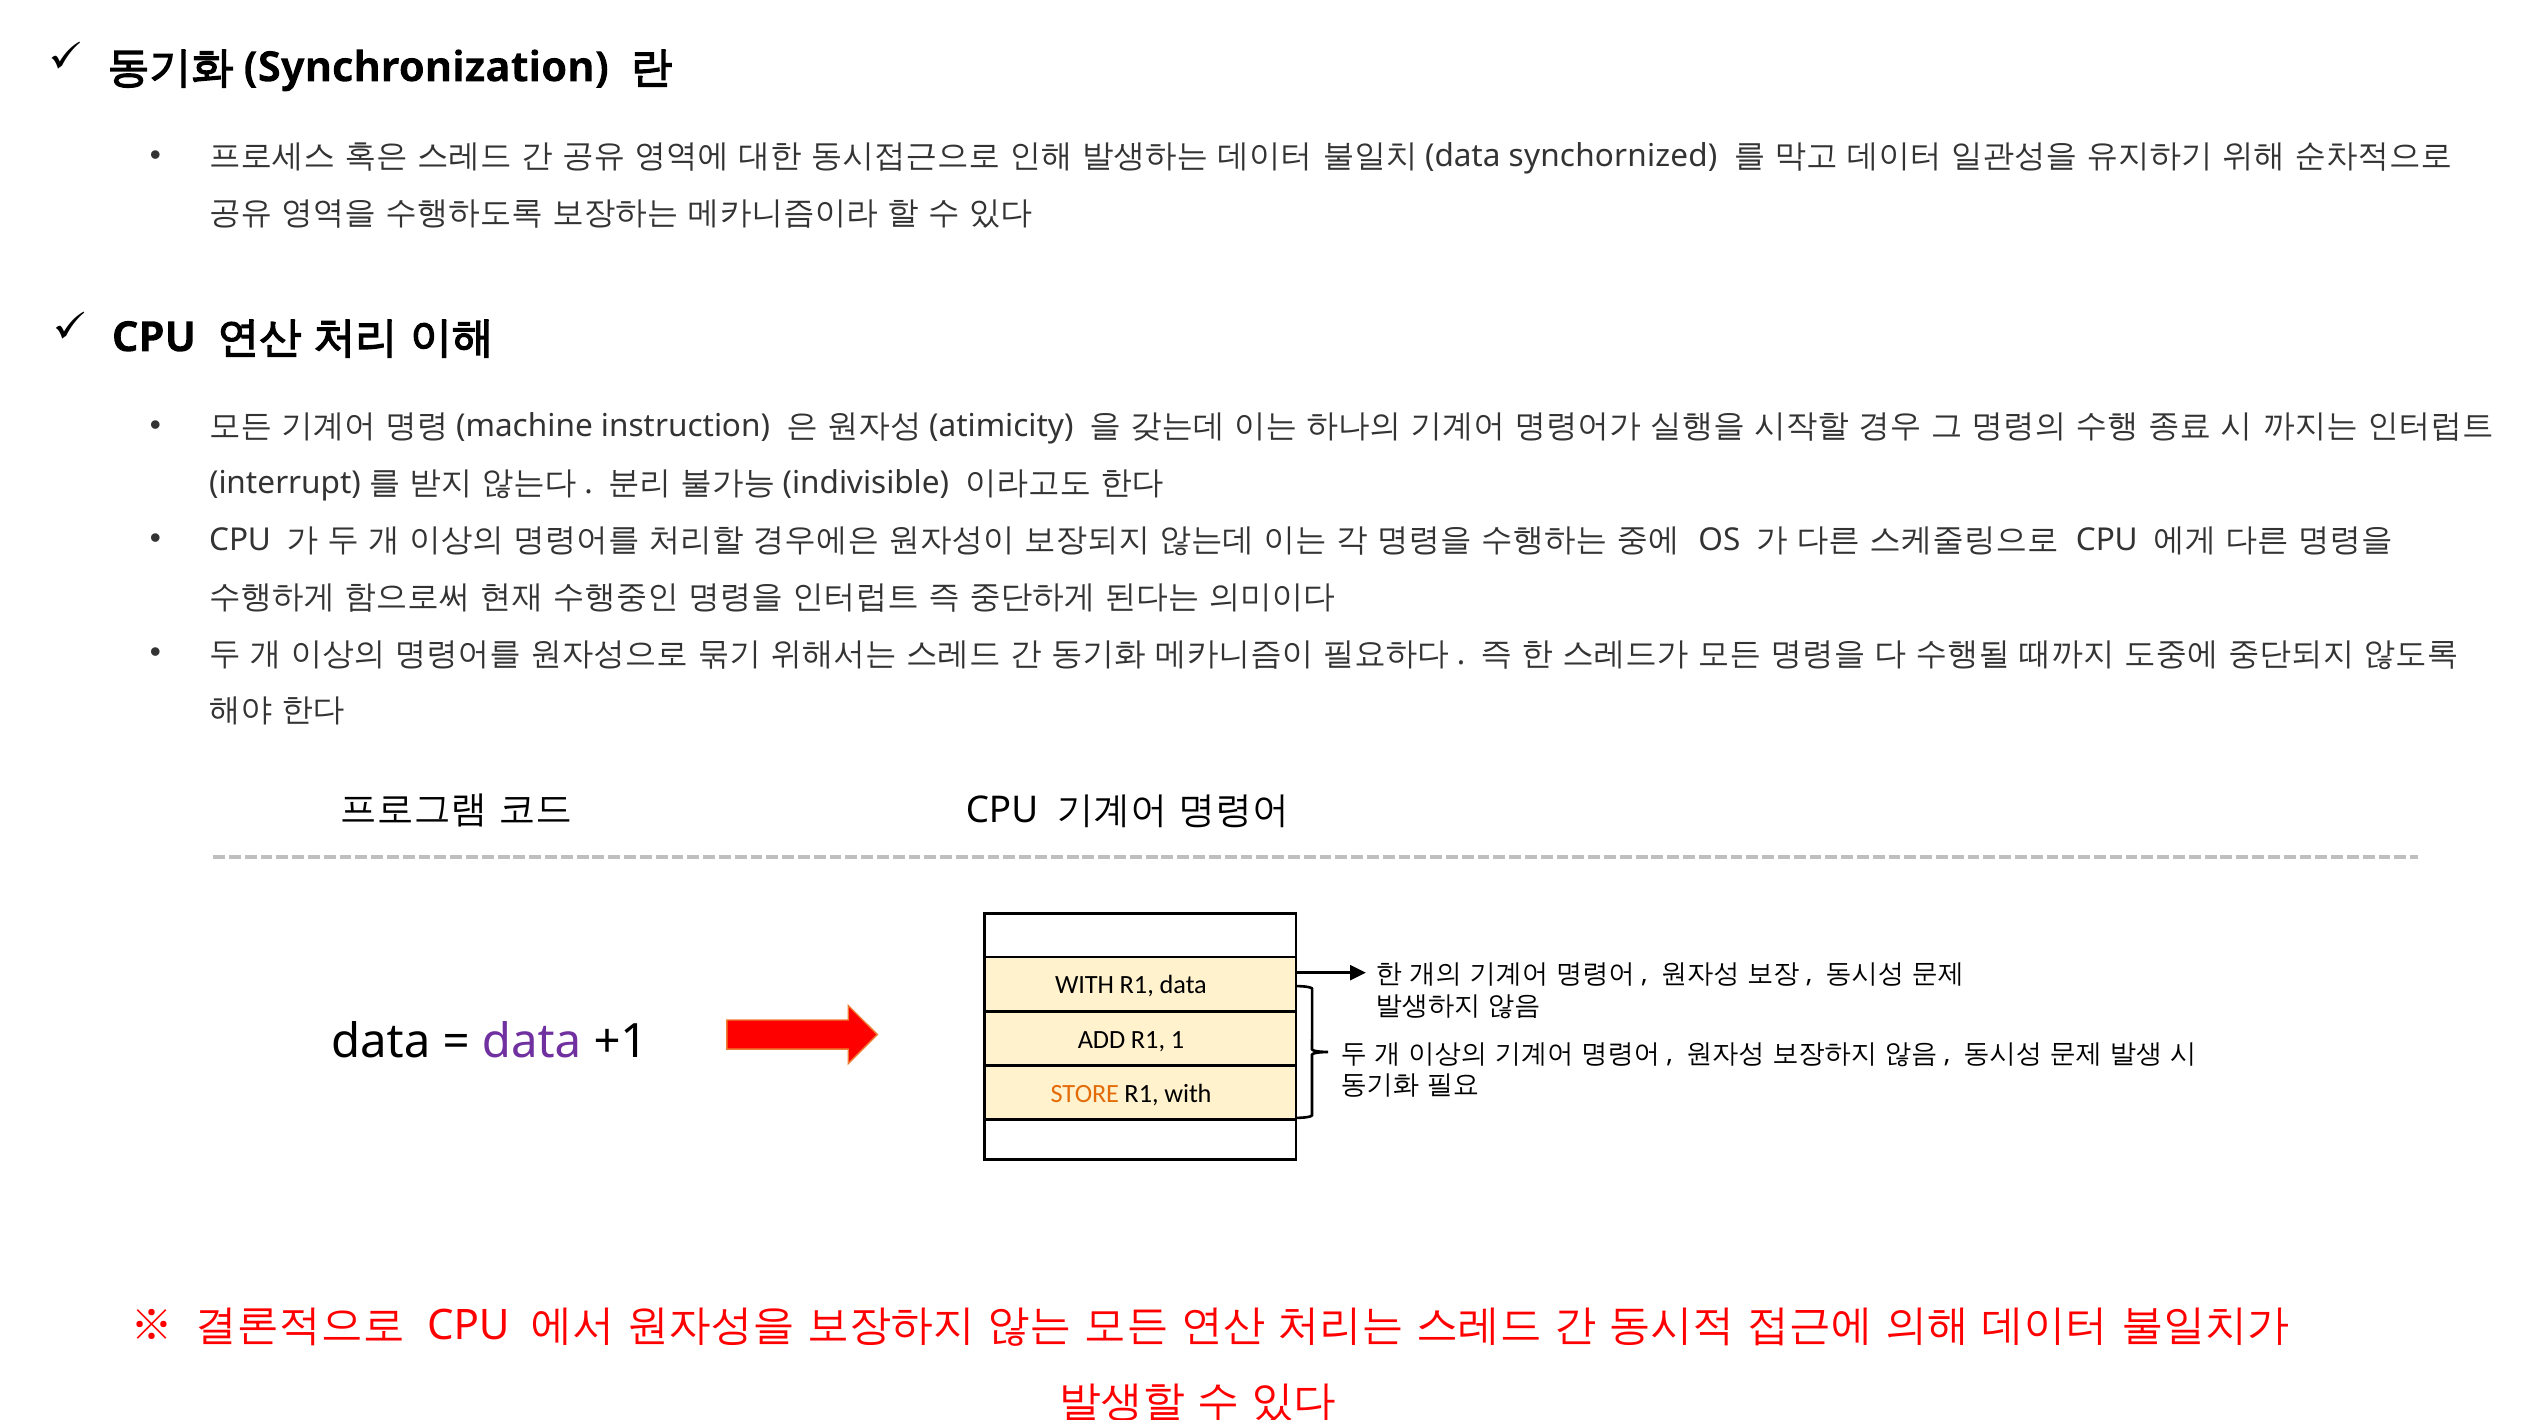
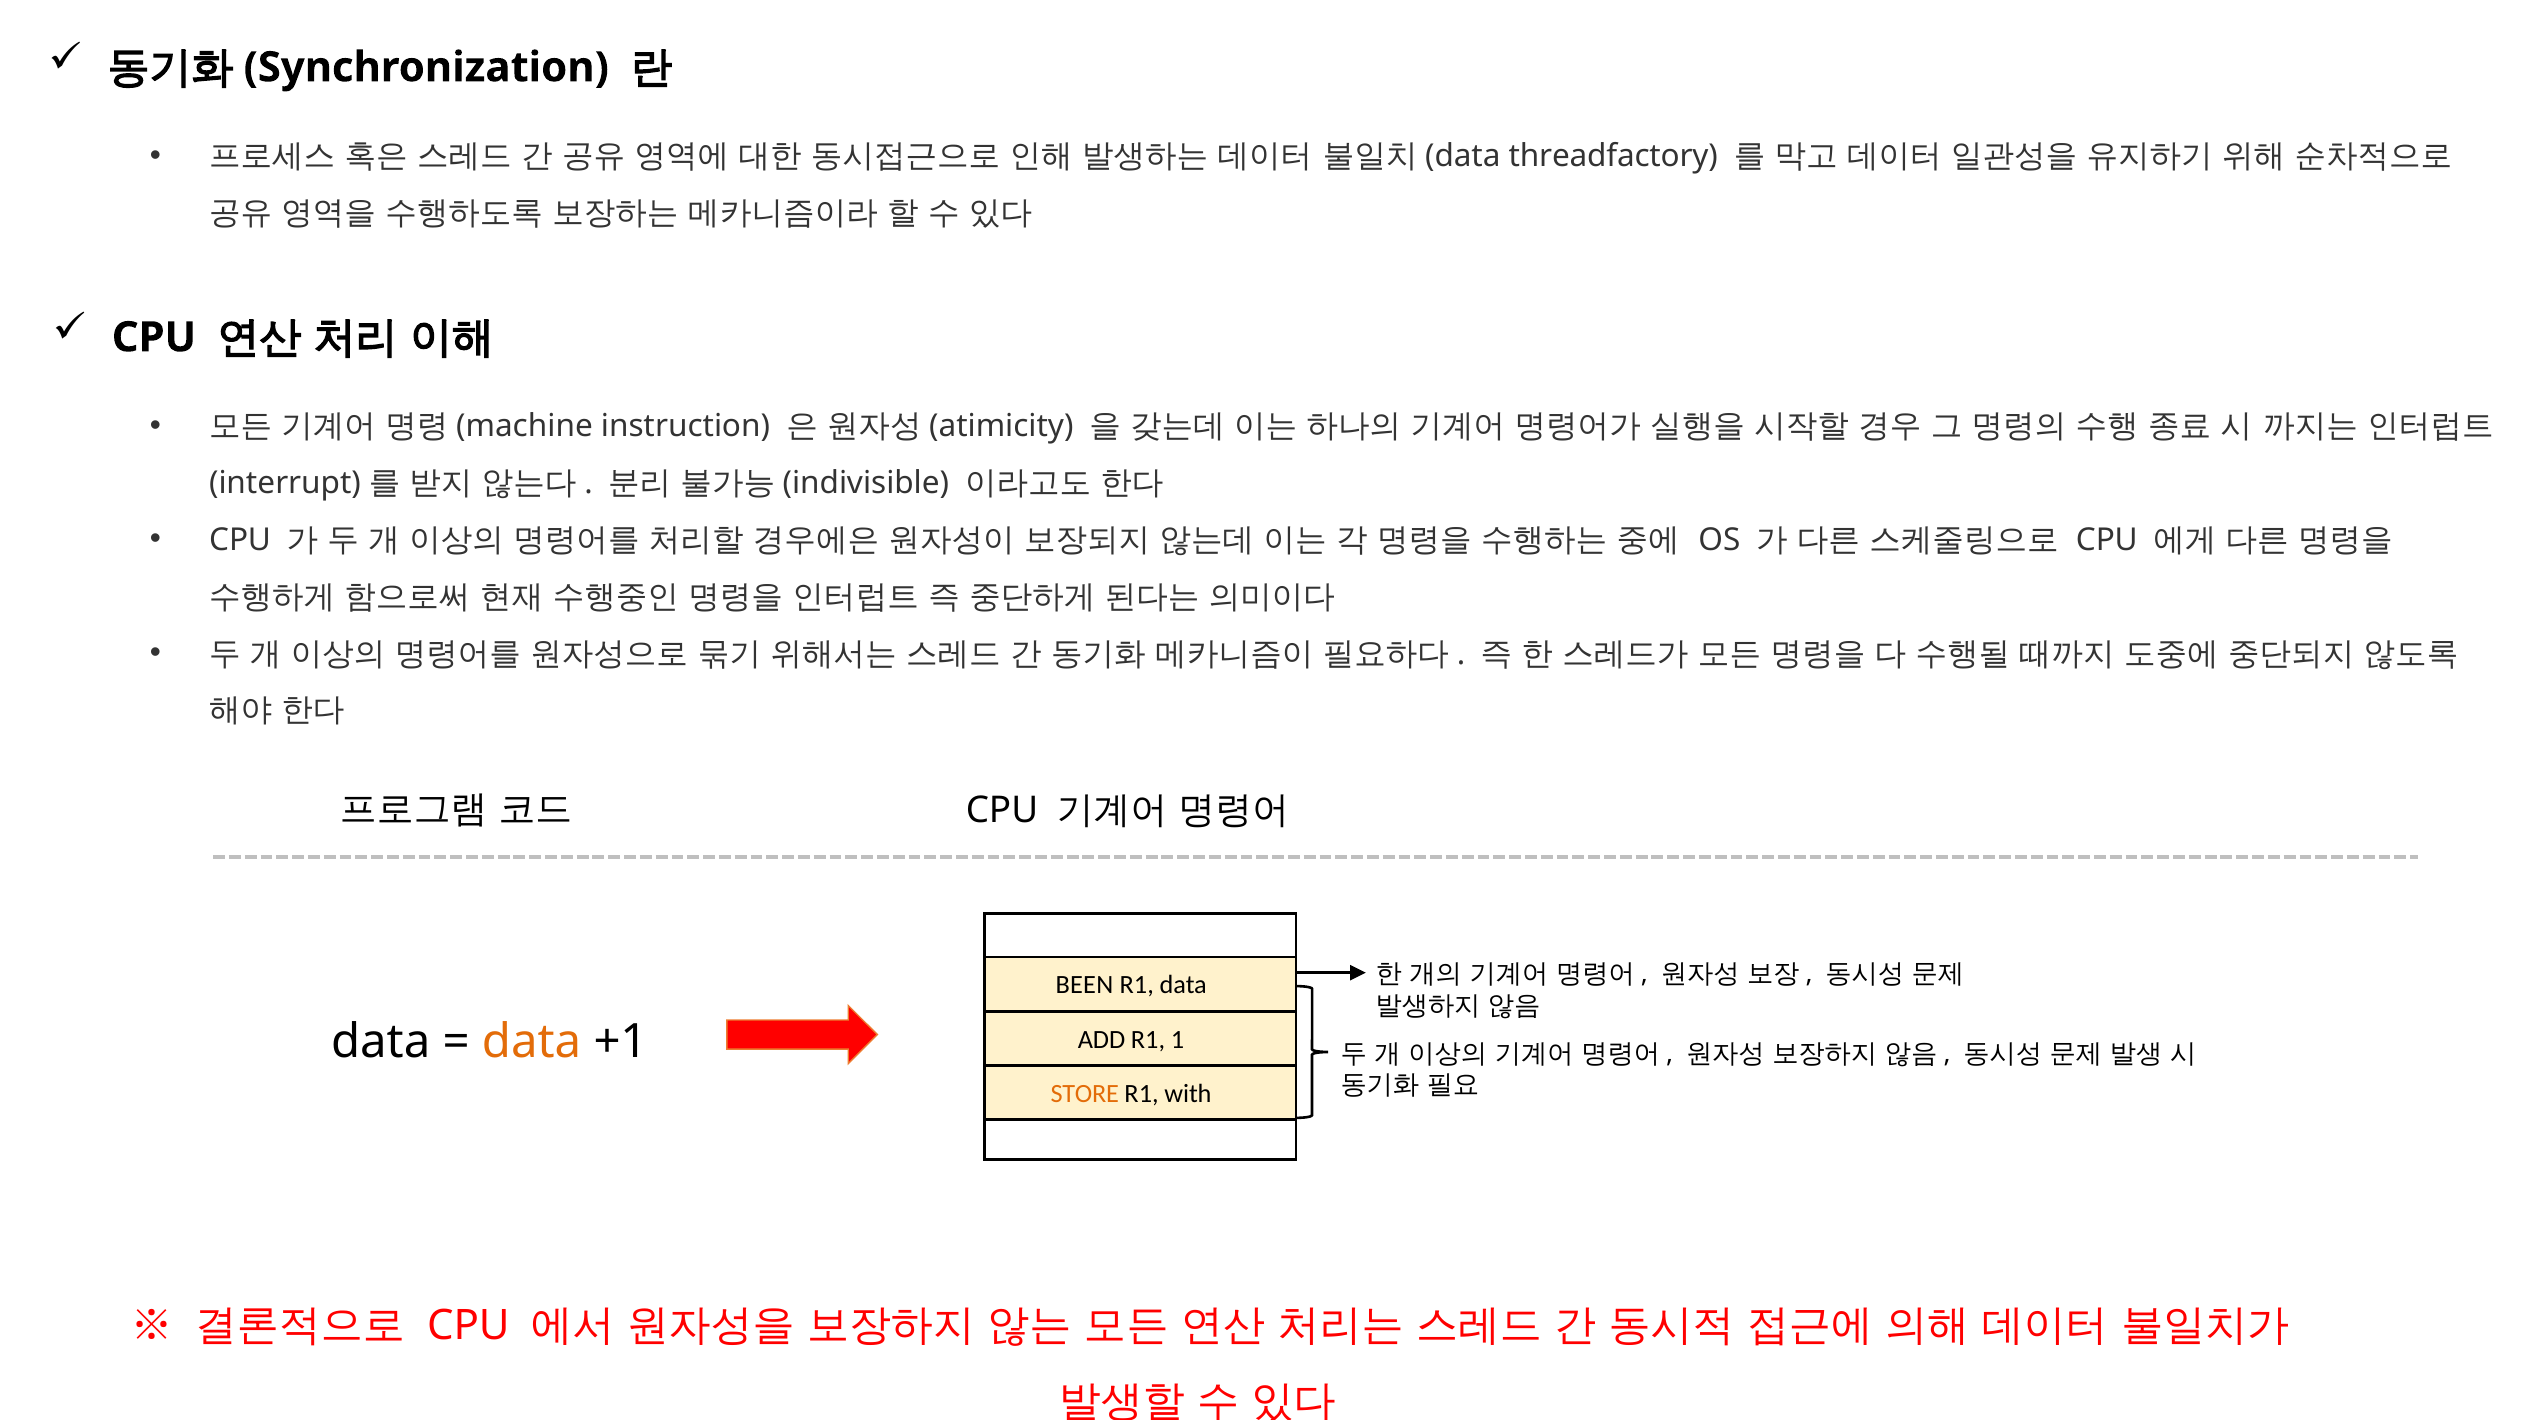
synchornized: synchornized -> threadfactory
WITH at (1085, 985): WITH -> BEEN
data at (532, 1042) colour: purple -> orange
